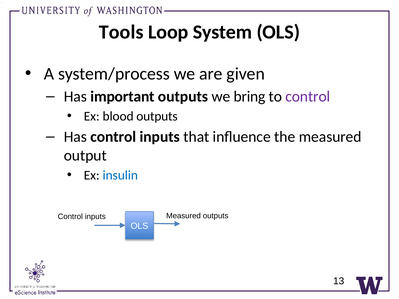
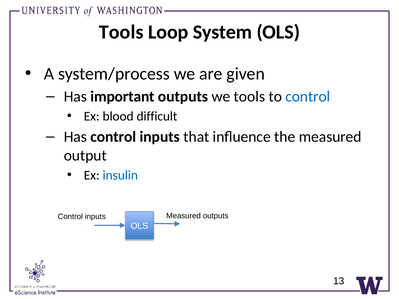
we bring: bring -> tools
control at (308, 97) colour: purple -> blue
blood outputs: outputs -> difficult
